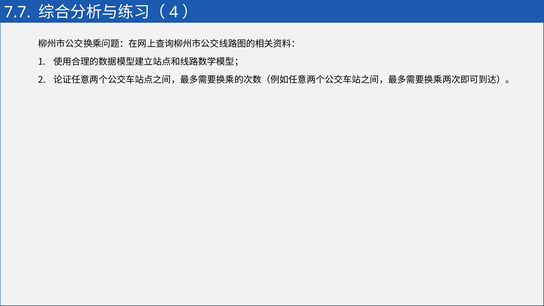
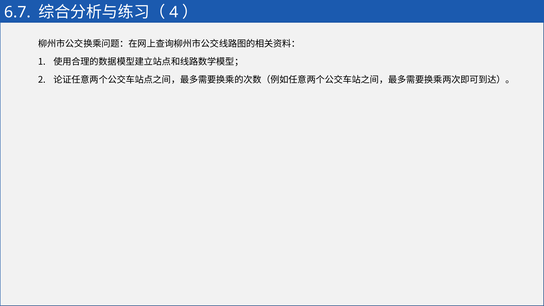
7.7: 7.7 -> 6.7
